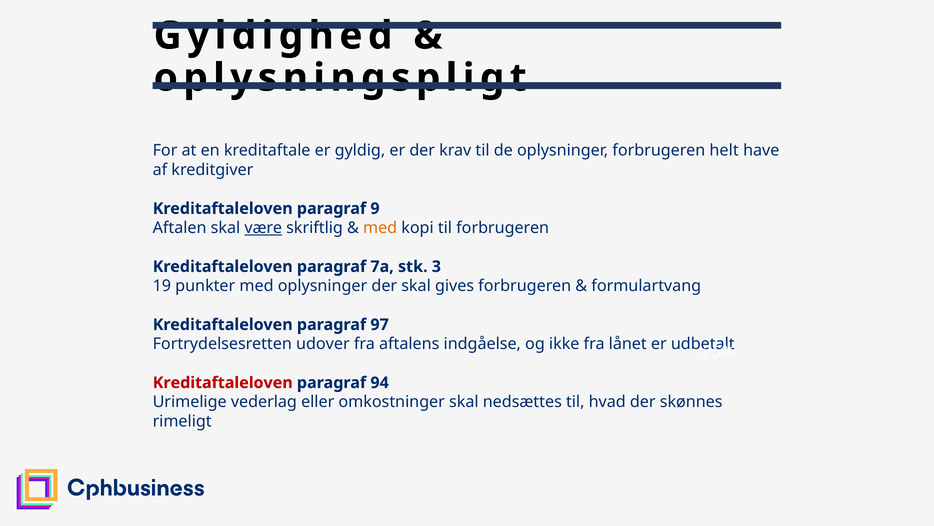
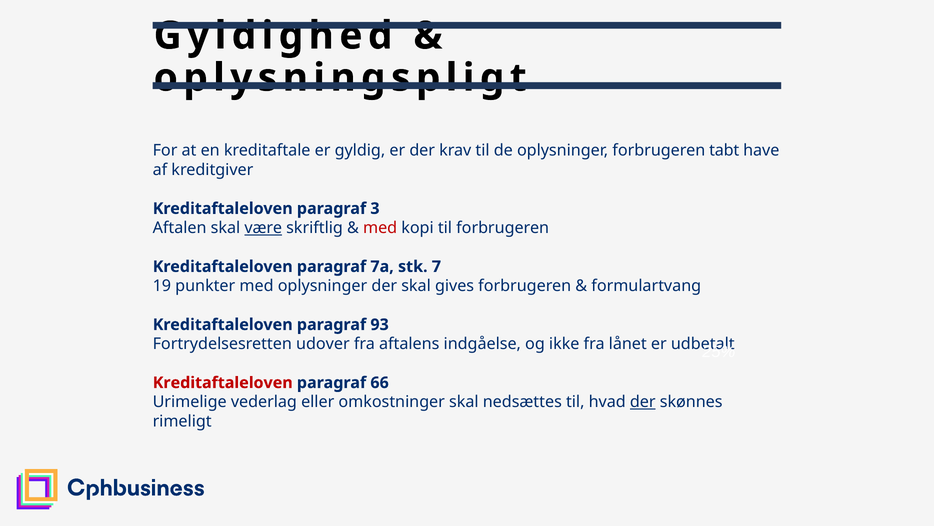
helt: helt -> tabt
9: 9 -> 3
med at (380, 228) colour: orange -> red
3: 3 -> 7
97: 97 -> 93
94: 94 -> 66
der at (643, 402) underline: none -> present
